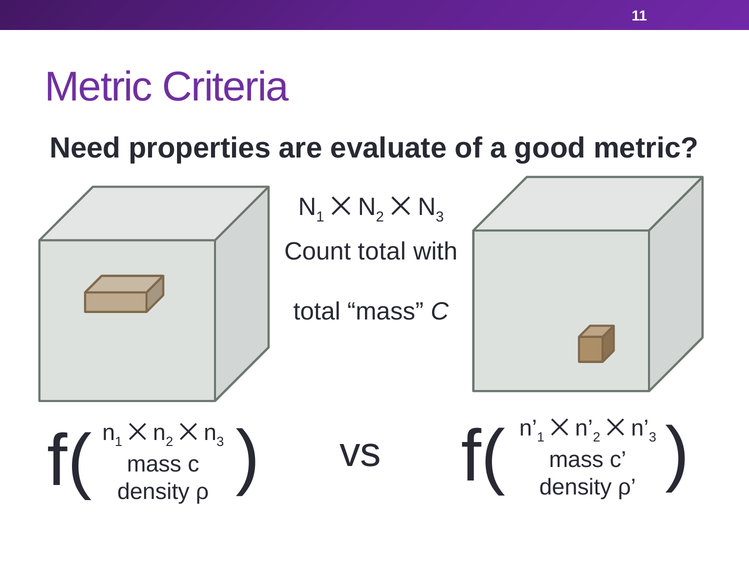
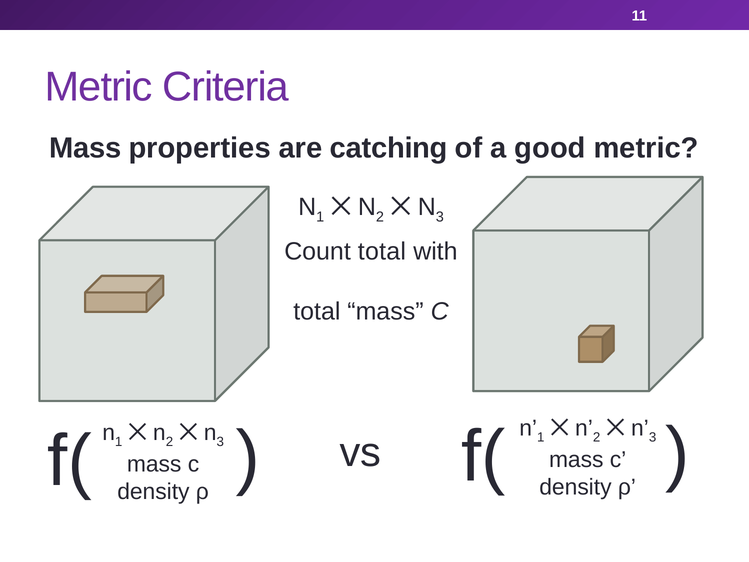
Need at (85, 148): Need -> Mass
evaluate: evaluate -> catching
